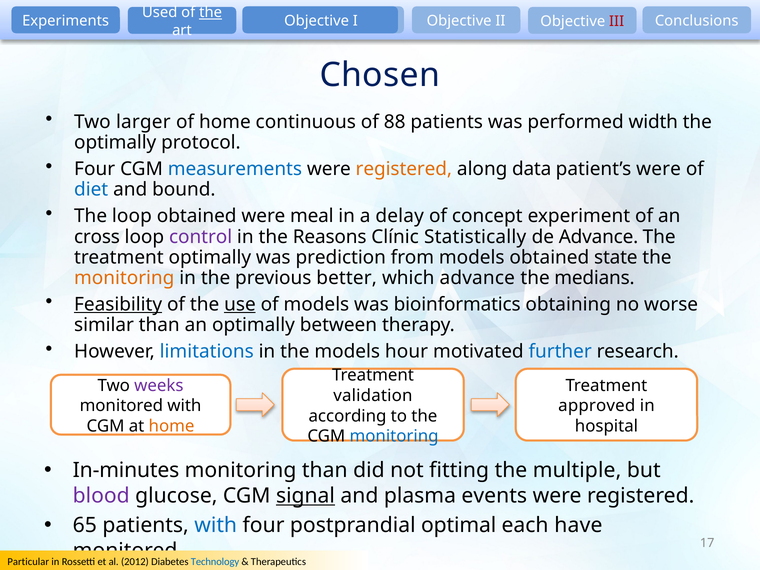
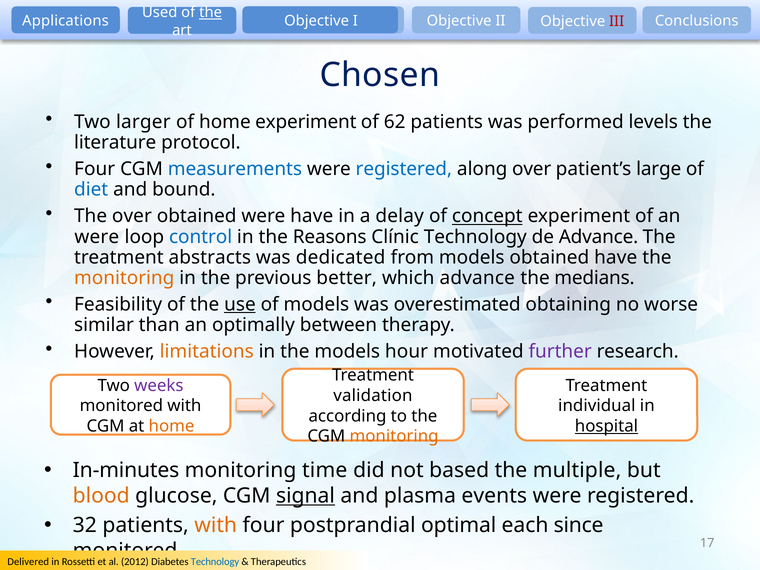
Experiments: Experiments -> Applications
home continuous: continuous -> experiment
88: 88 -> 62
width: width -> levels
optimally at (115, 142): optimally -> literature
registered at (404, 169) colour: orange -> blue
along data: data -> over
patient’s were: were -> large
The loop: loop -> over
were meal: meal -> have
concept underline: none -> present
cross at (97, 237): cross -> were
control colour: purple -> blue
Clínic Statistically: Statistically -> Technology
treatment optimally: optimally -> abstracts
prediction: prediction -> dedicated
obtained state: state -> have
Feasibility underline: present -> none
bioinformatics: bioinformatics -> overestimated
limitations colour: blue -> orange
further colour: blue -> purple
approved: approved -> individual
hospital underline: none -> present
monitoring at (394, 436) colour: blue -> orange
monitoring than: than -> time
fitting: fitting -> based
blood colour: purple -> orange
65: 65 -> 32
with at (216, 525) colour: blue -> orange
have: have -> since
Particular: Particular -> Delivered
